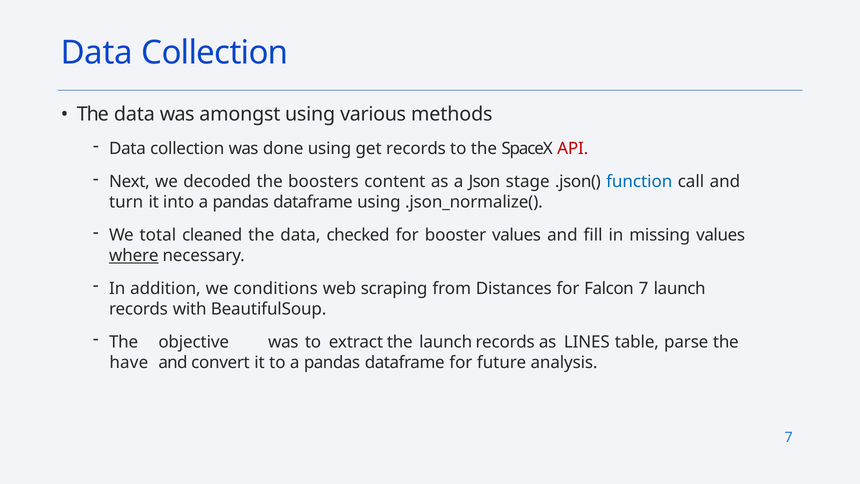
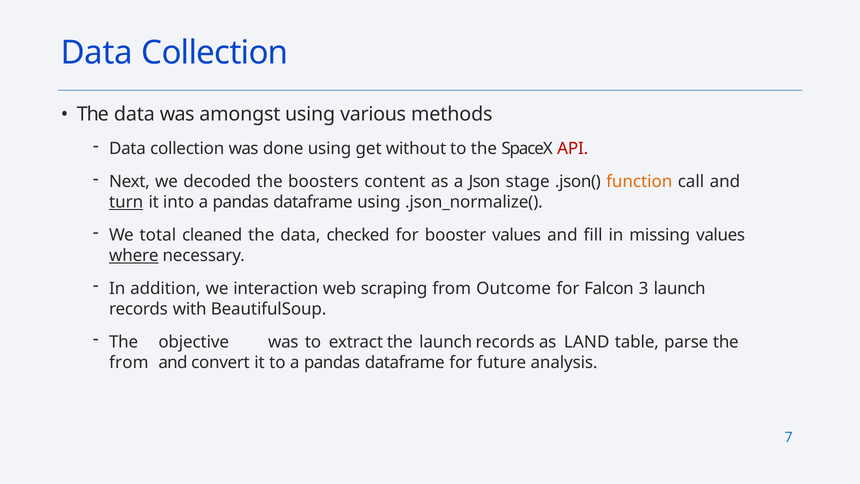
get records: records -> without
function colour: blue -> orange
turn underline: none -> present
conditions: conditions -> interaction
Distances: Distances -> Outcome
Falcon 7: 7 -> 3
LINES: LINES -> LAND
have at (129, 362): have -> from
